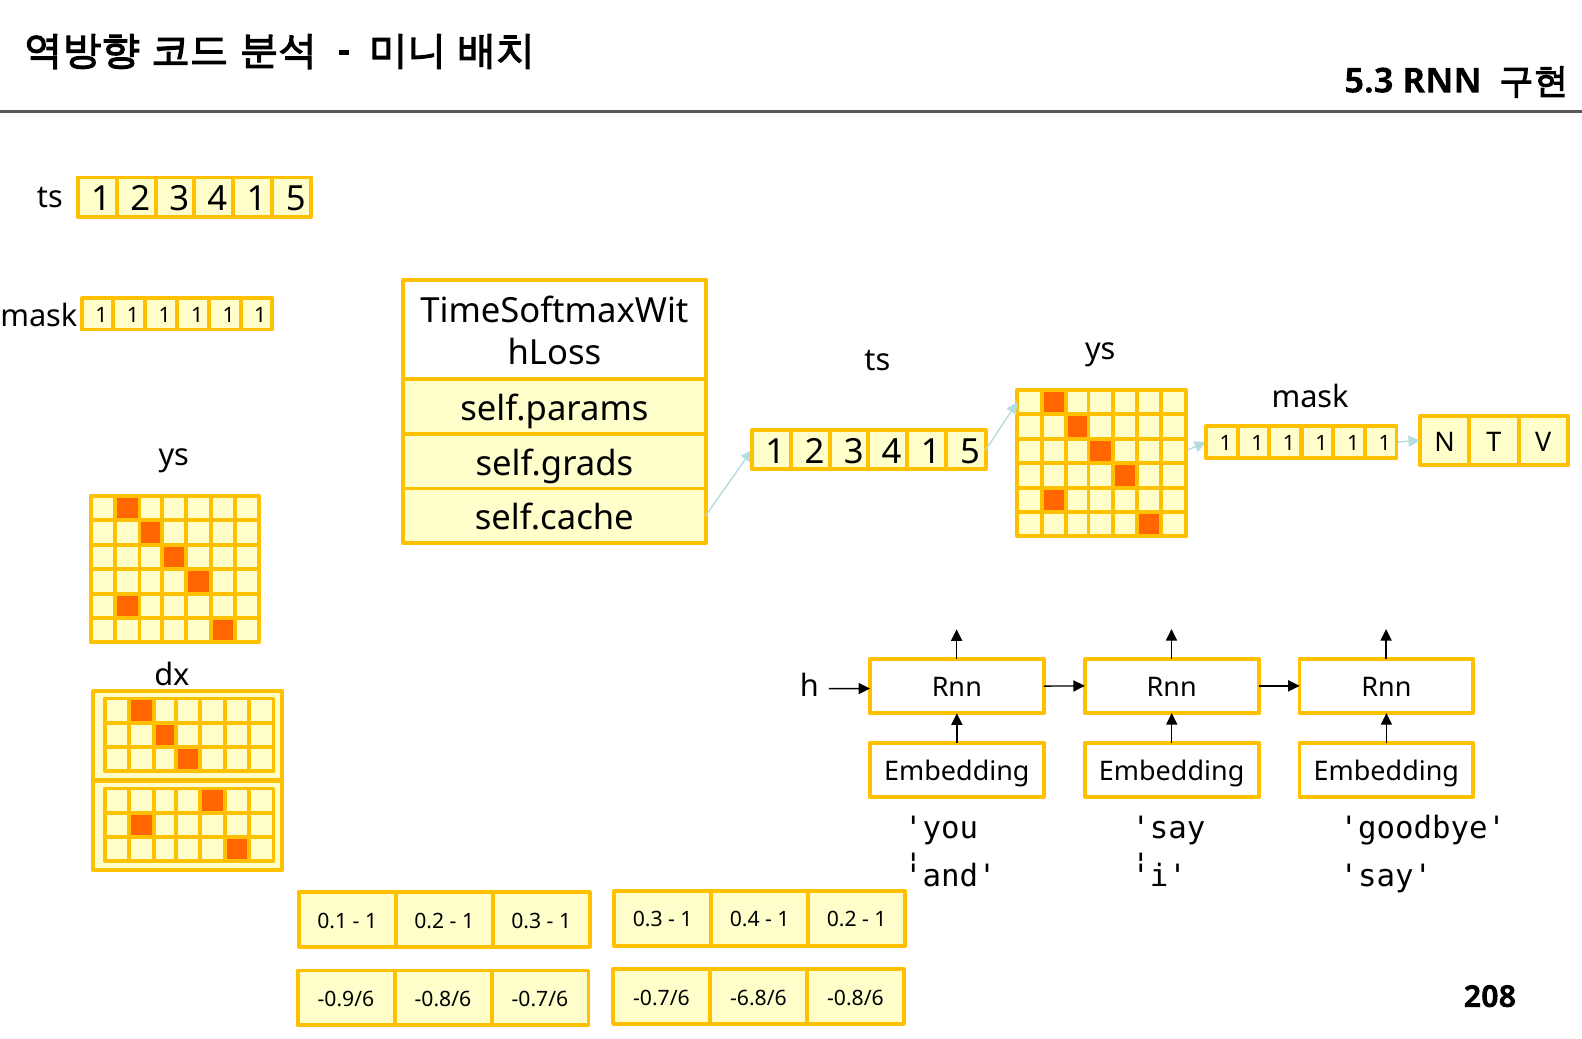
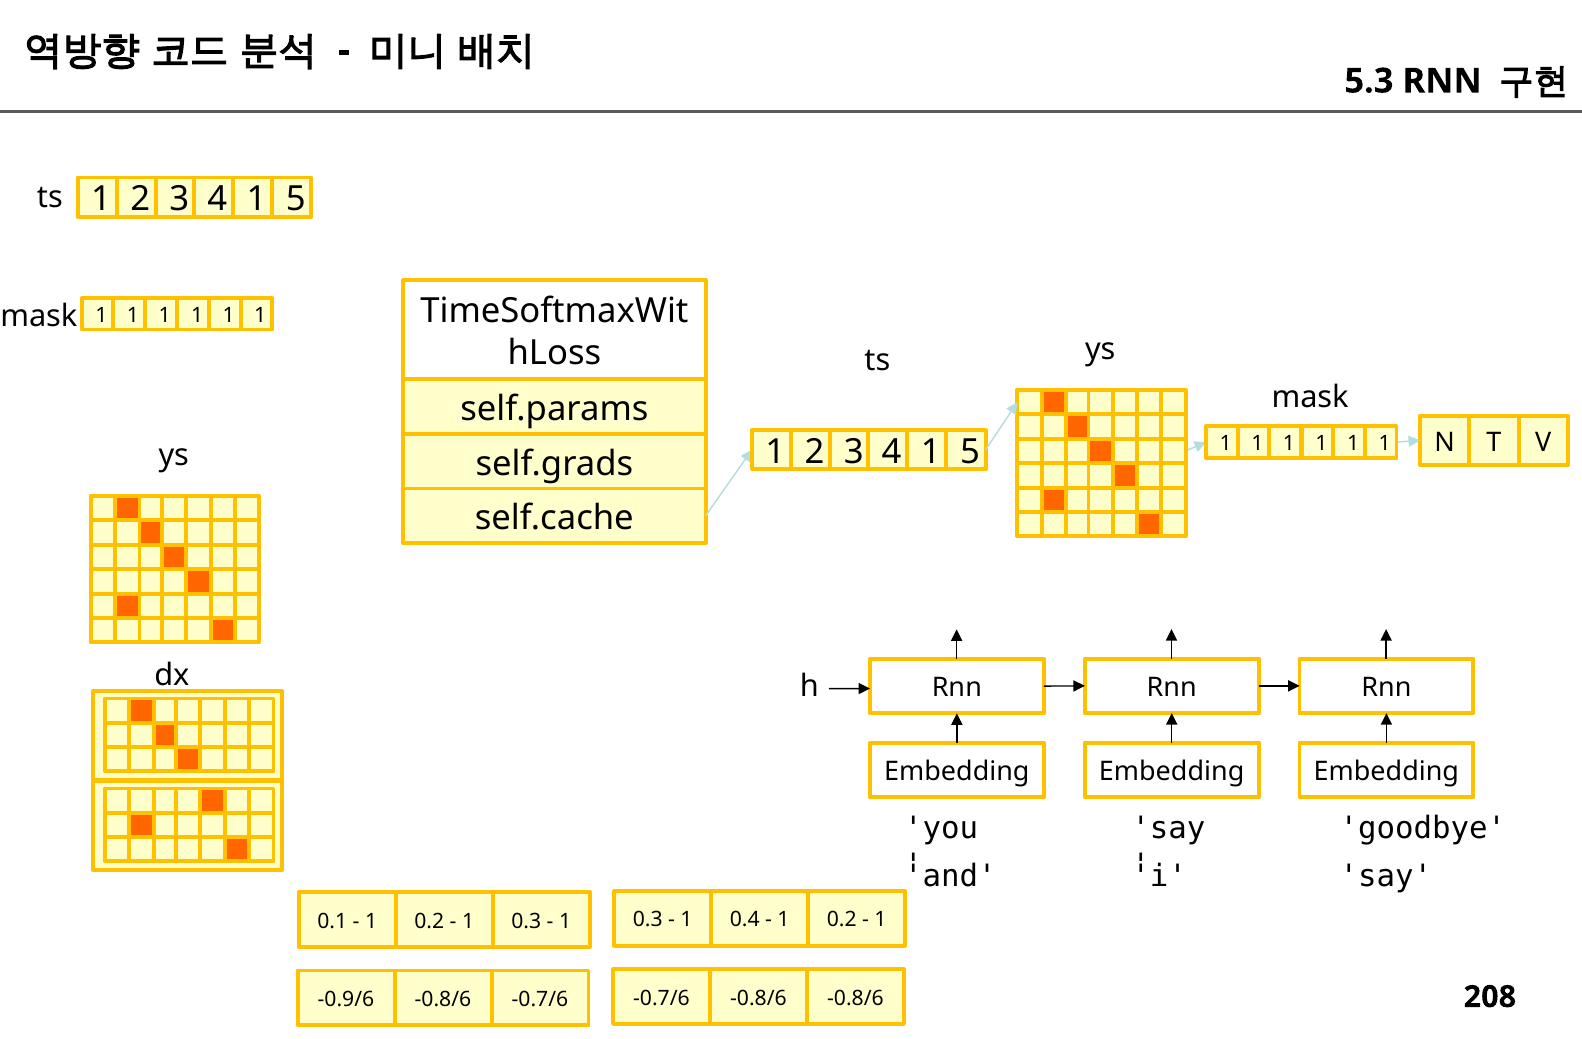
-0.7/6 -6.8/6: -6.8/6 -> -0.8/6
